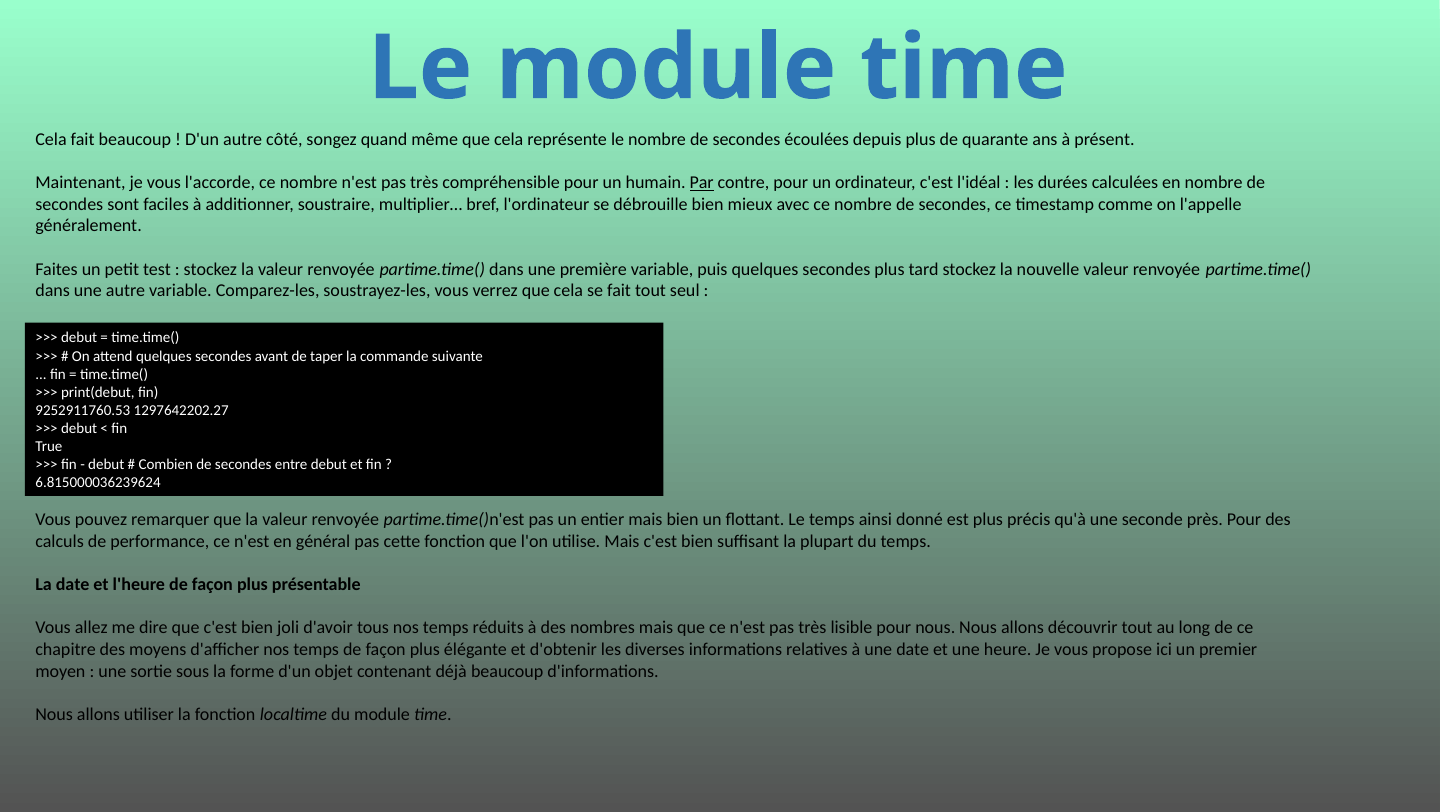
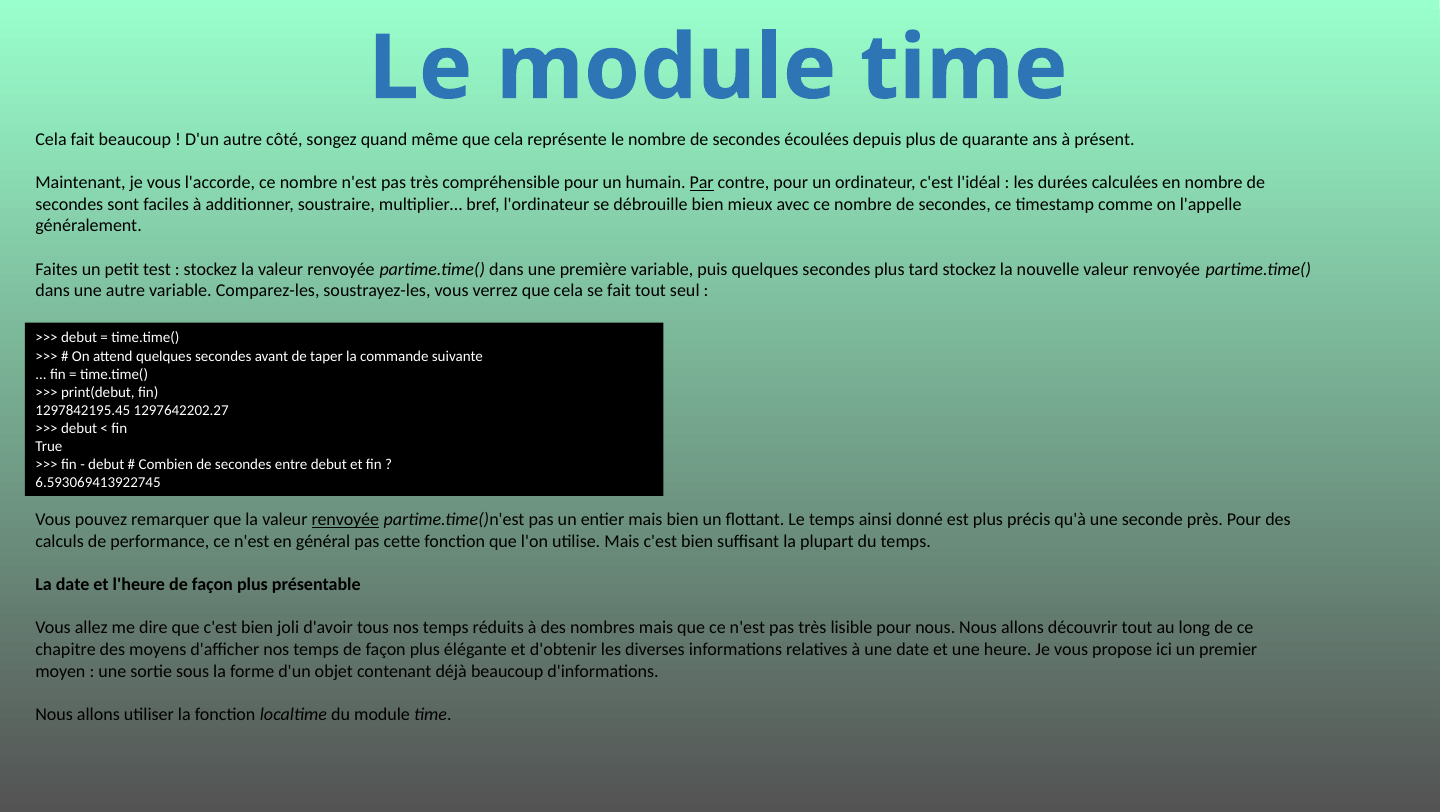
9252911760.53: 9252911760.53 -> 1297842195.45
6.815000036239624: 6.815000036239624 -> 6.593069413922745
renvoyée at (345, 519) underline: none -> present
